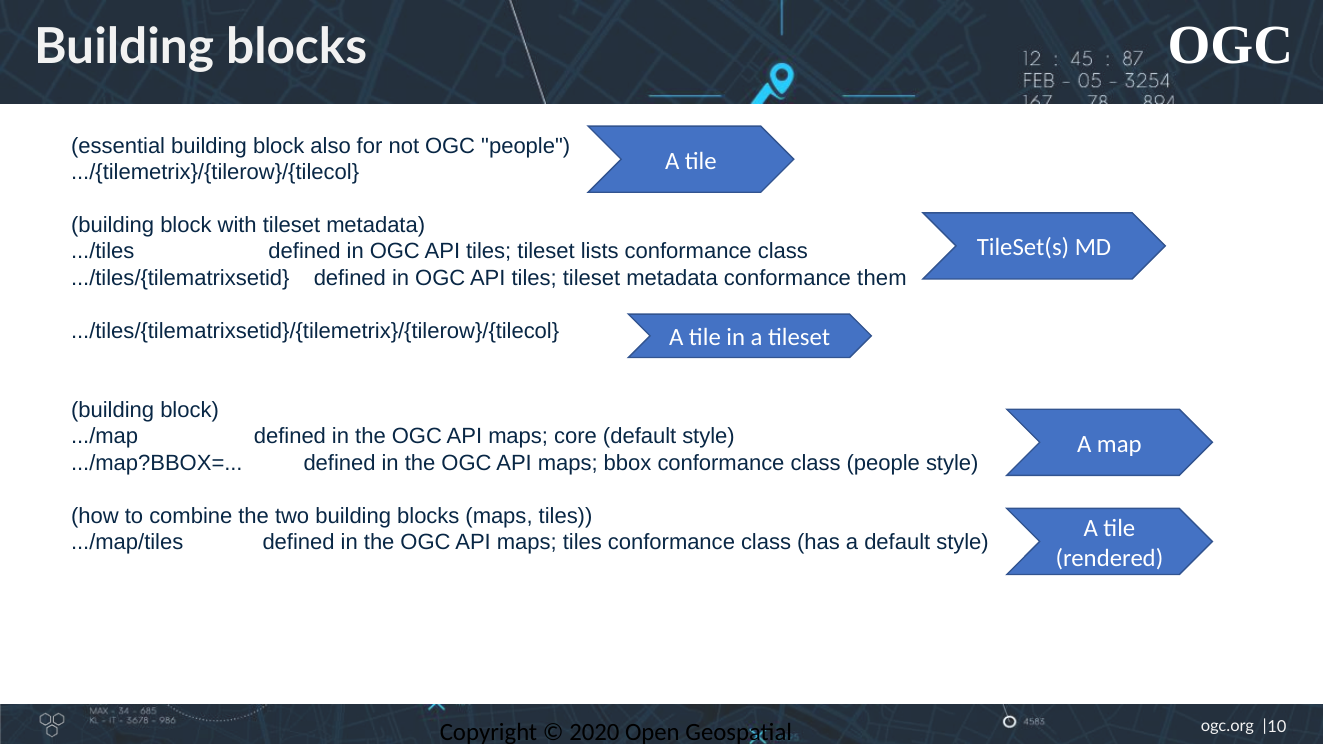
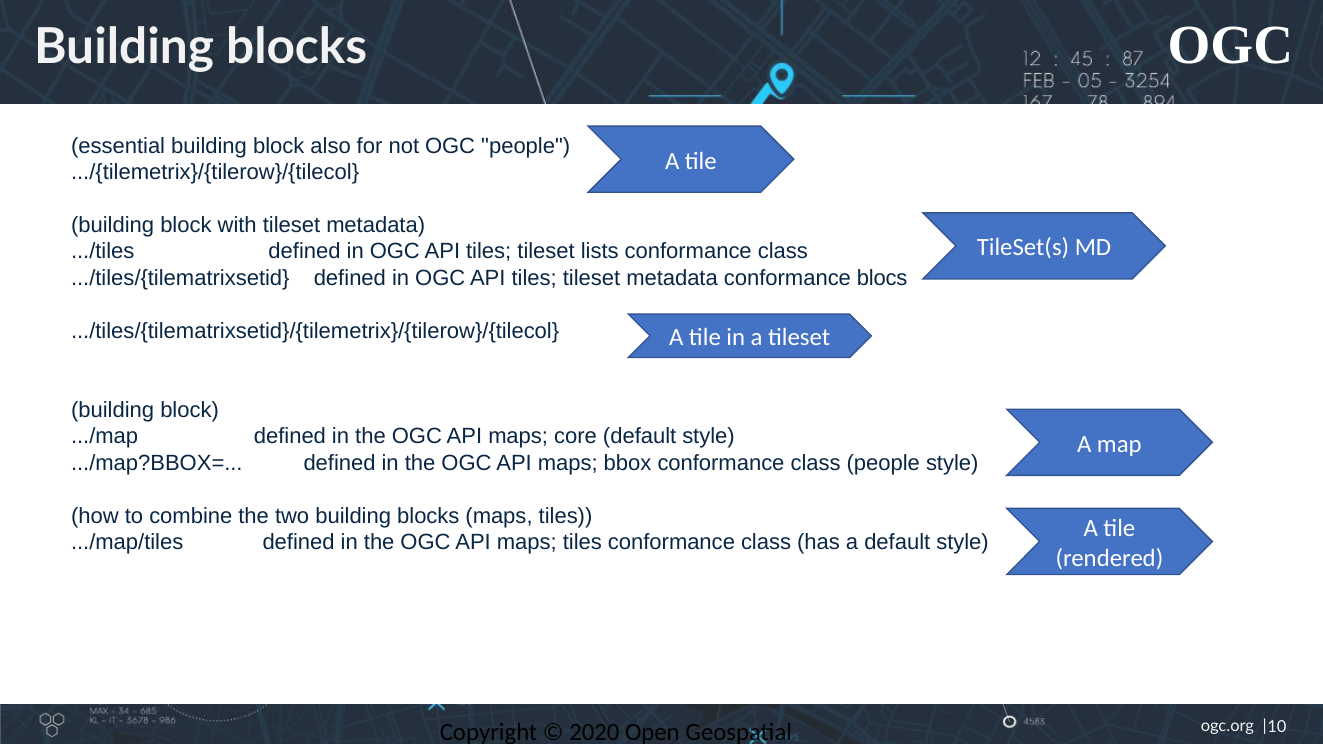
them: them -> blocs
